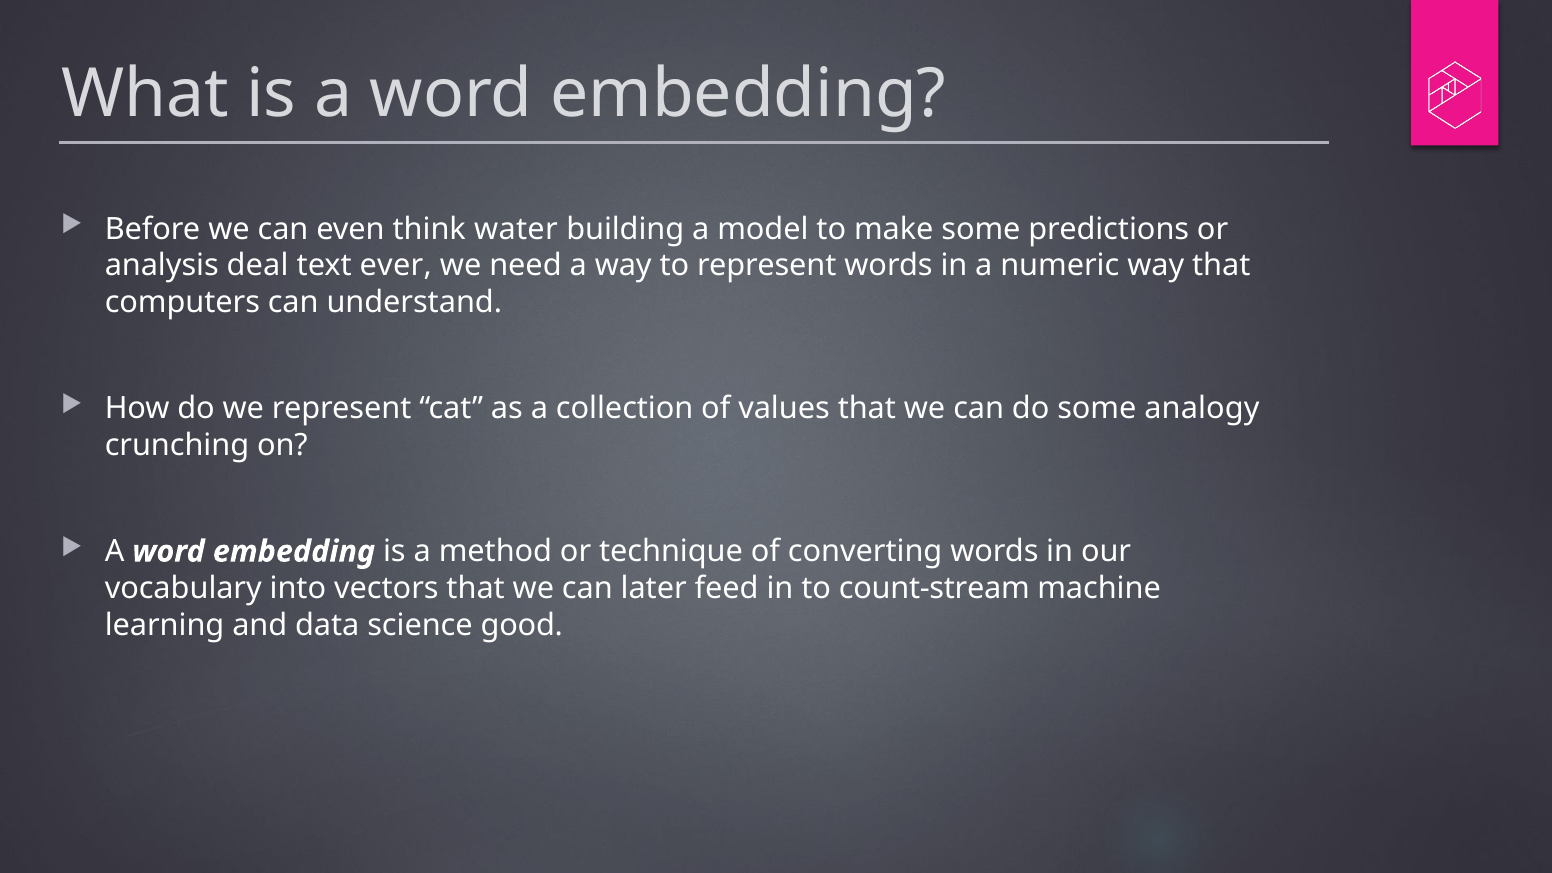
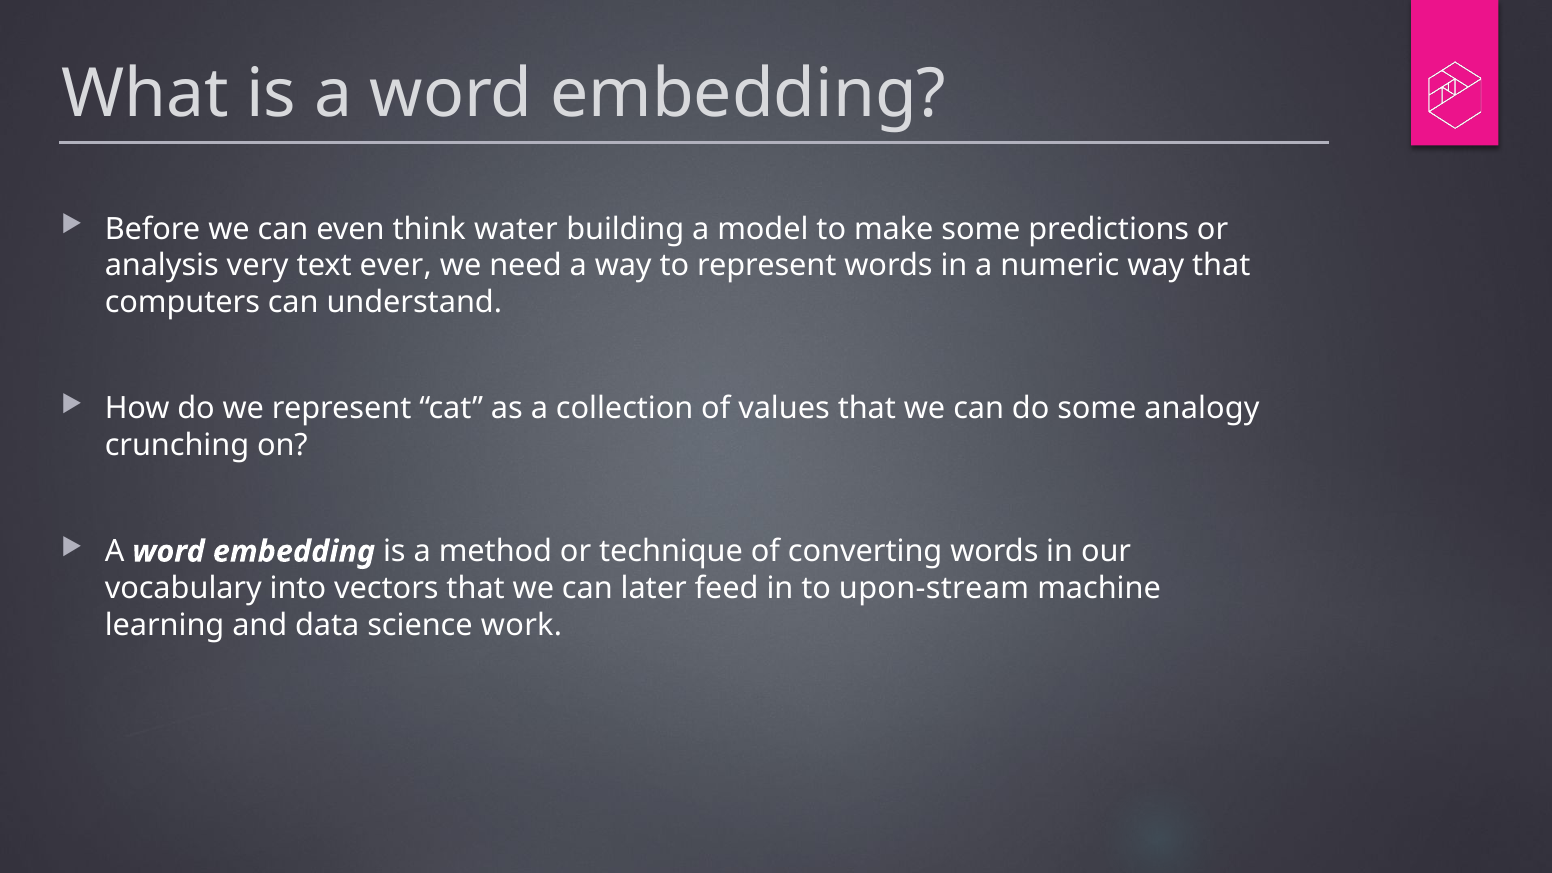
deal: deal -> very
count-stream: count-stream -> upon-stream
good: good -> work
